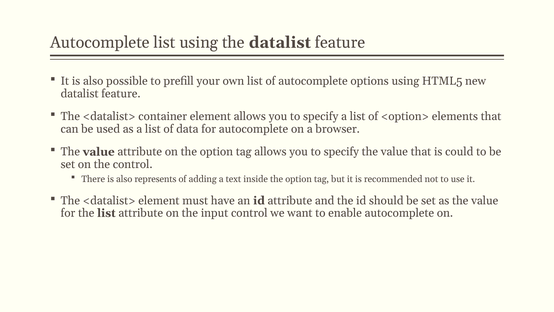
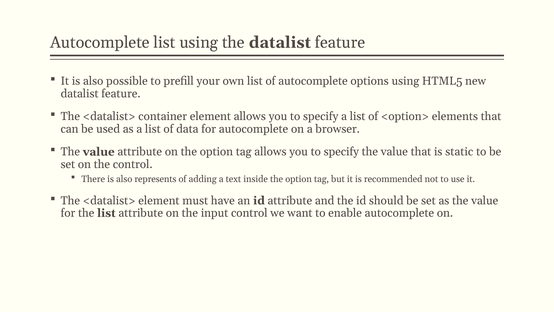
could: could -> static
